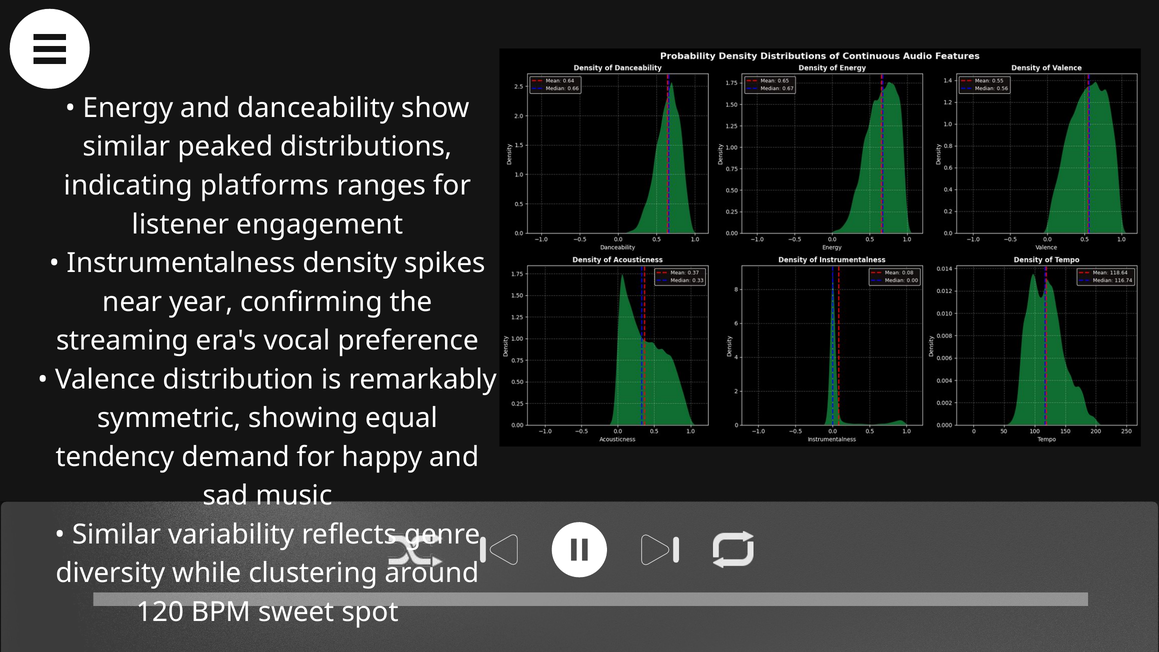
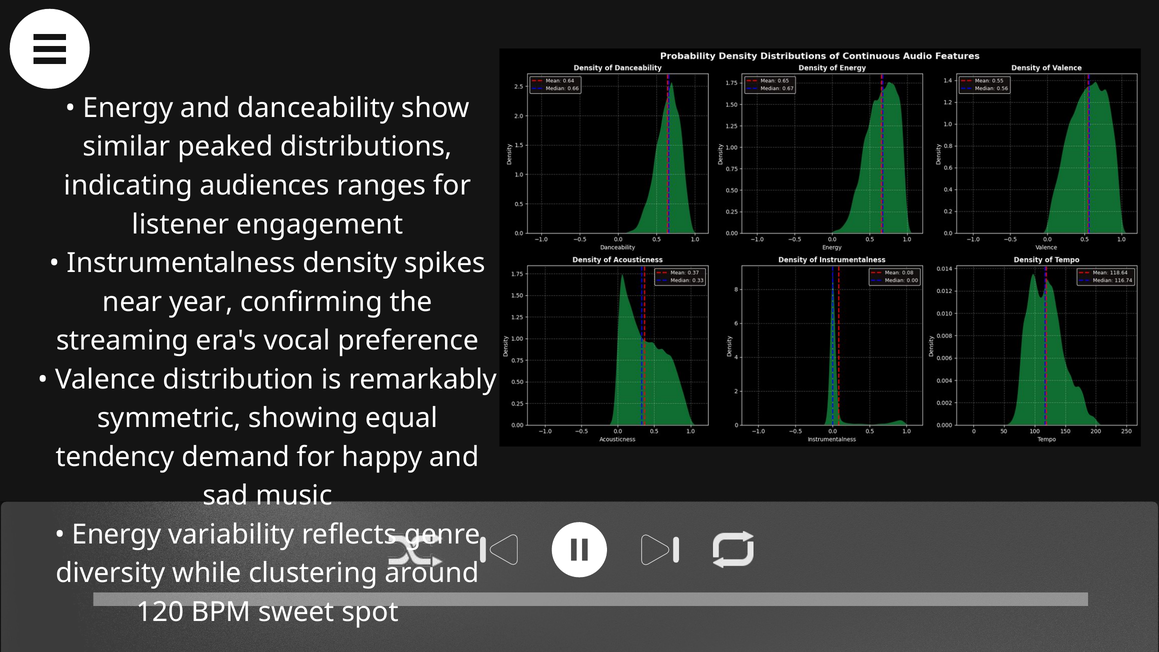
platforms: platforms -> audiences
Similar at (117, 534): Similar -> Energy
